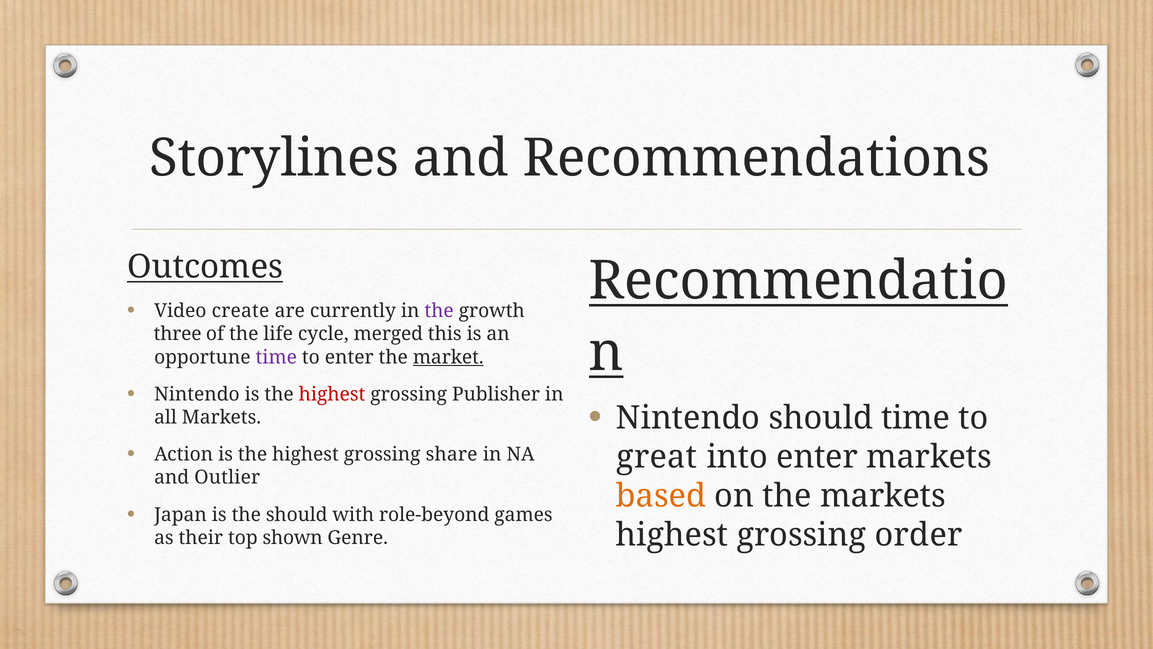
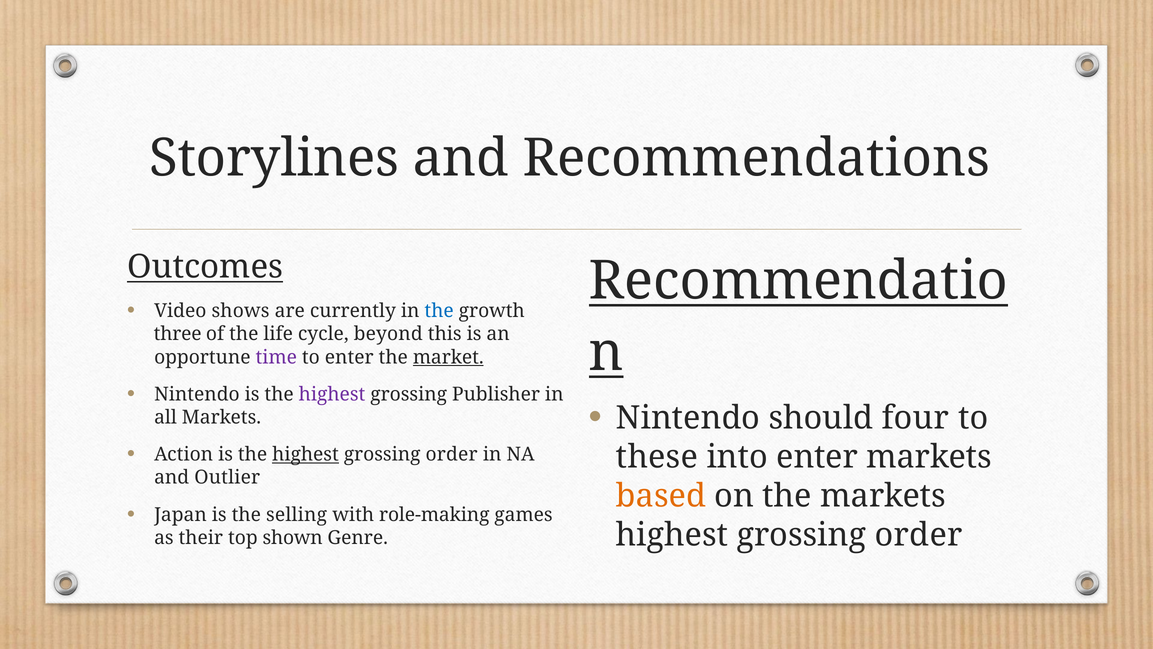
create: create -> shows
the at (439, 311) colour: purple -> blue
merged: merged -> beyond
highest at (332, 394) colour: red -> purple
should time: time -> four
highest at (306, 454) underline: none -> present
share at (452, 454): share -> order
great: great -> these
the should: should -> selling
role-beyond: role-beyond -> role-making
